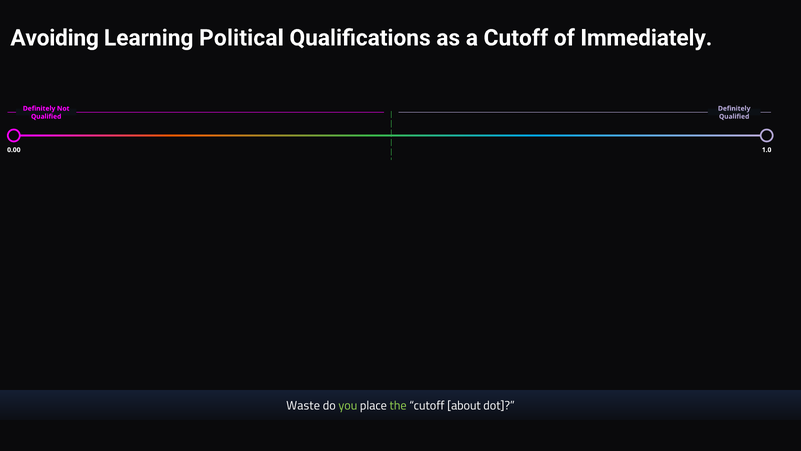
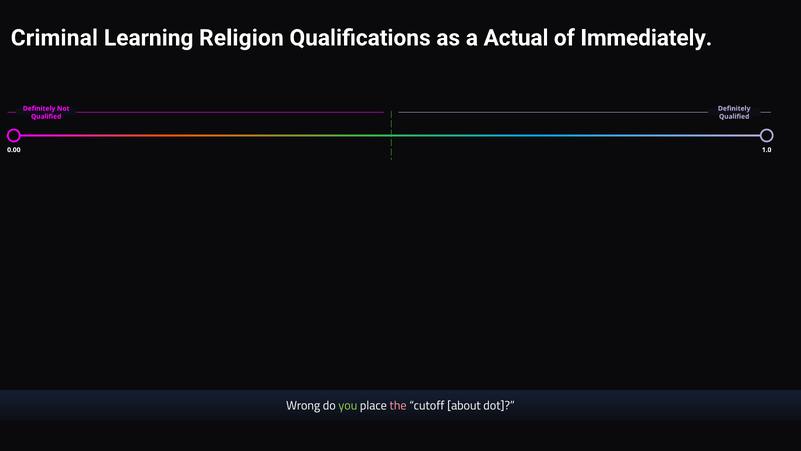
Avoiding: Avoiding -> Criminal
Political: Political -> Religion
a Cutoff: Cutoff -> Actual
Waste: Waste -> Wrong
the colour: light green -> pink
